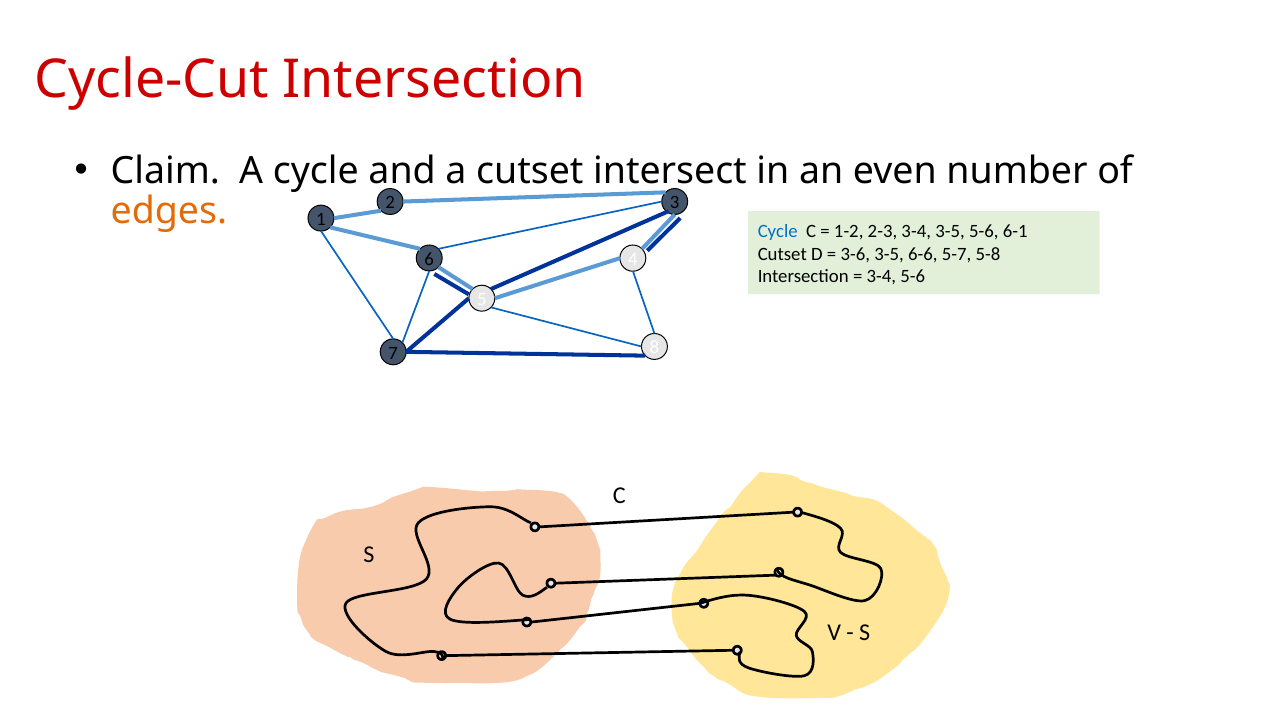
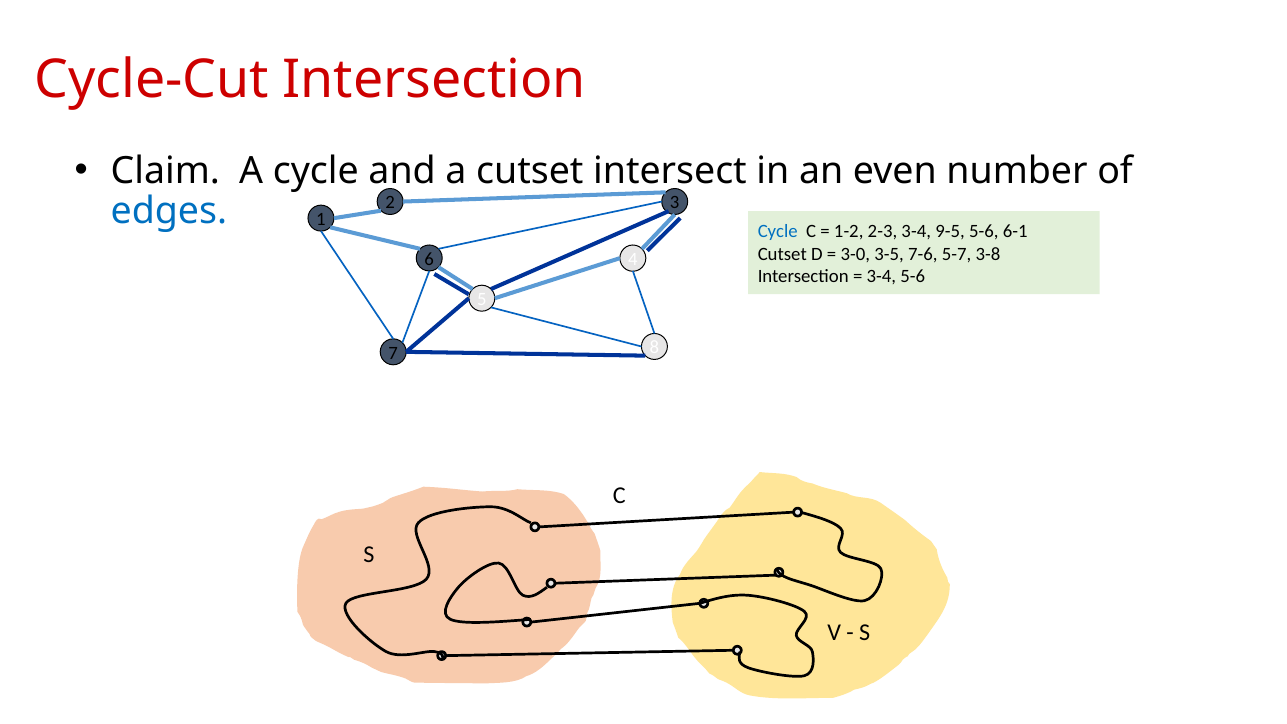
edges colour: orange -> blue
3-4 3-5: 3-5 -> 9-5
3-6: 3-6 -> 3-0
6-6: 6-6 -> 7-6
5-8: 5-8 -> 3-8
